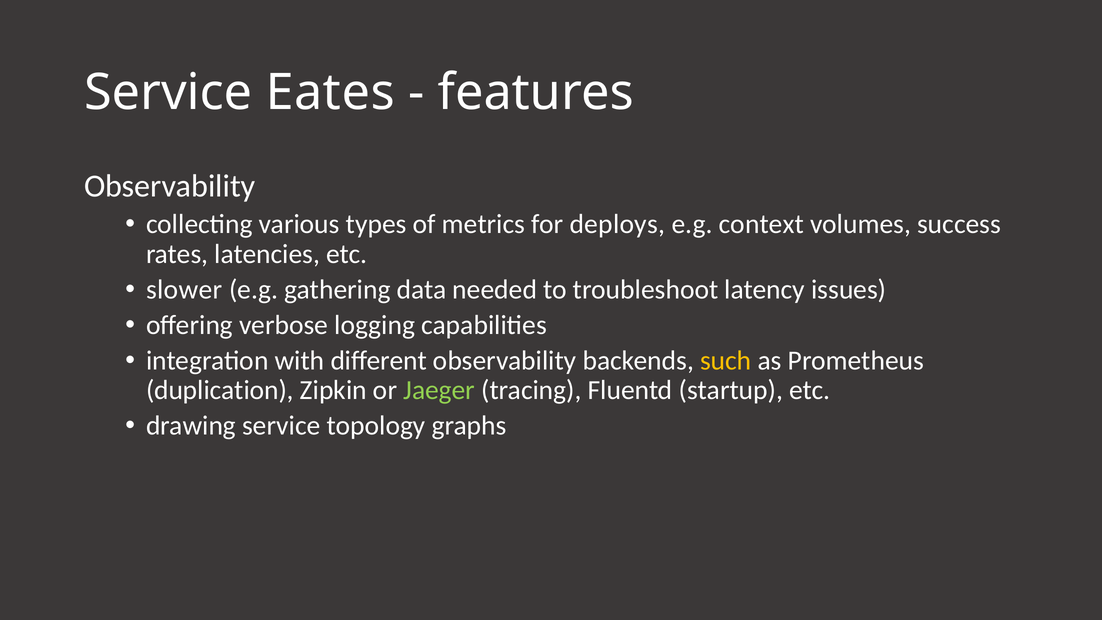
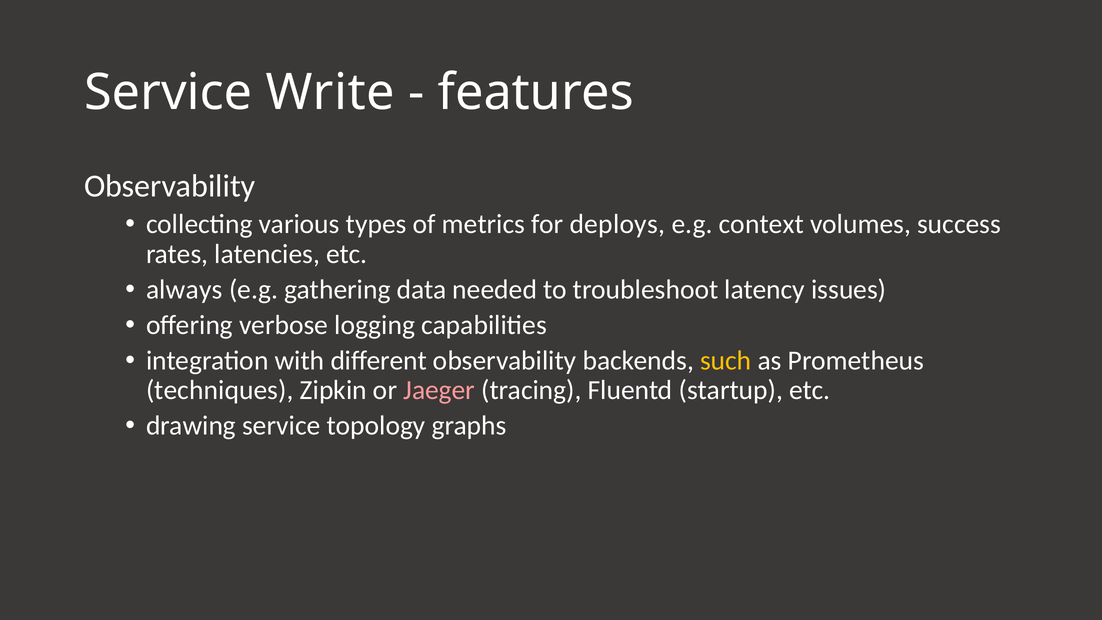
Eates: Eates -> Write
slower: slower -> always
duplication: duplication -> techniques
Jaeger colour: light green -> pink
